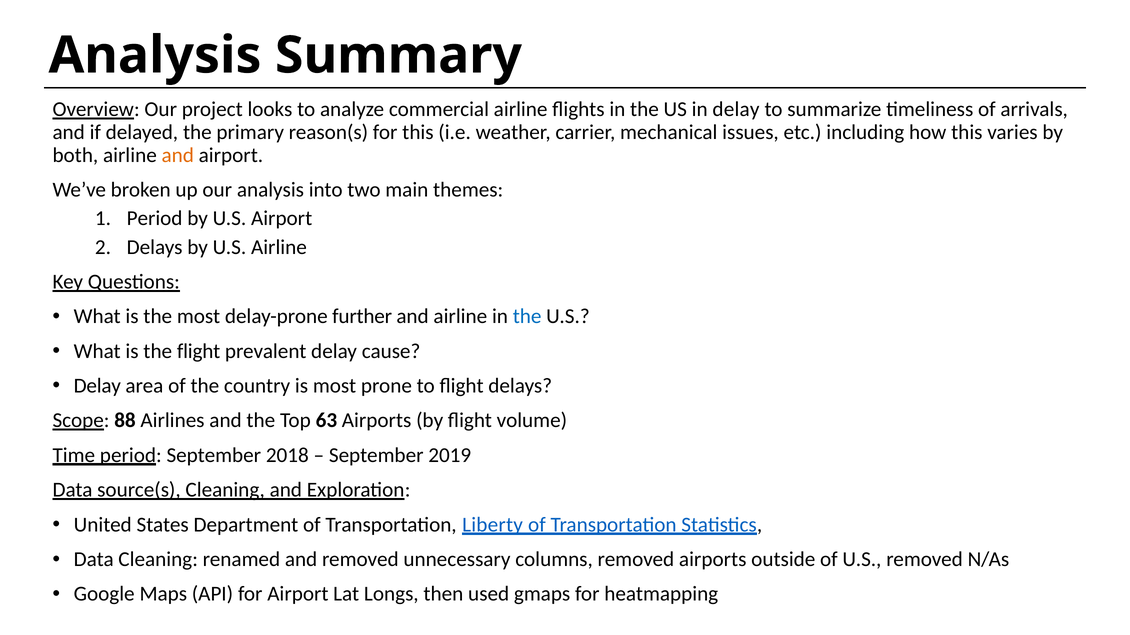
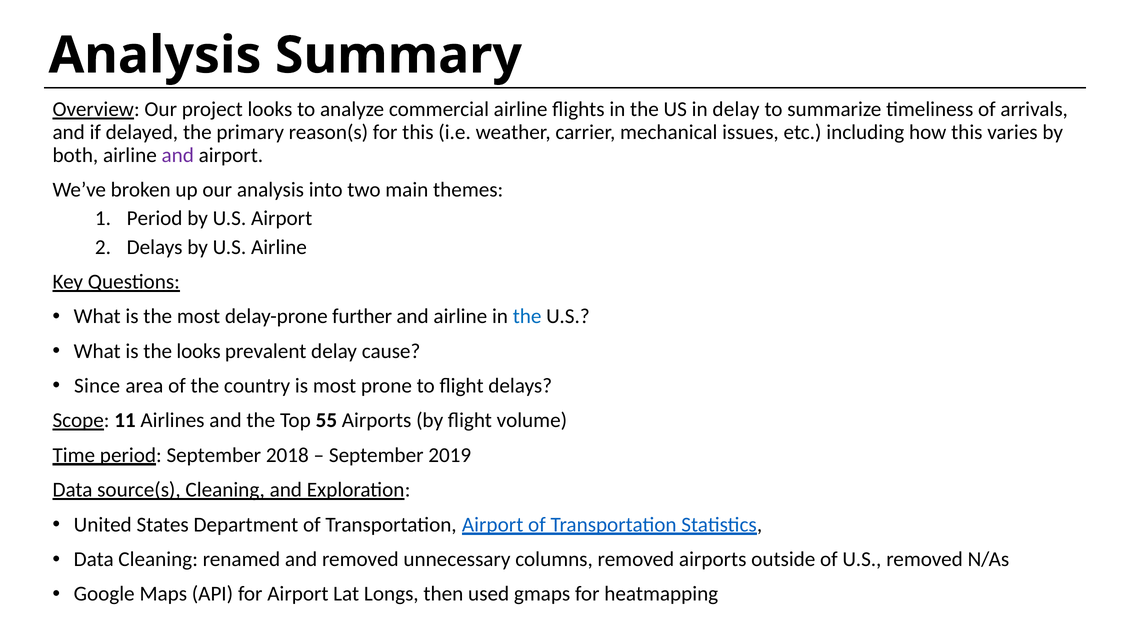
and at (178, 155) colour: orange -> purple
the flight: flight -> looks
Delay at (97, 386): Delay -> Since
88: 88 -> 11
63: 63 -> 55
Transportation Liberty: Liberty -> Airport
